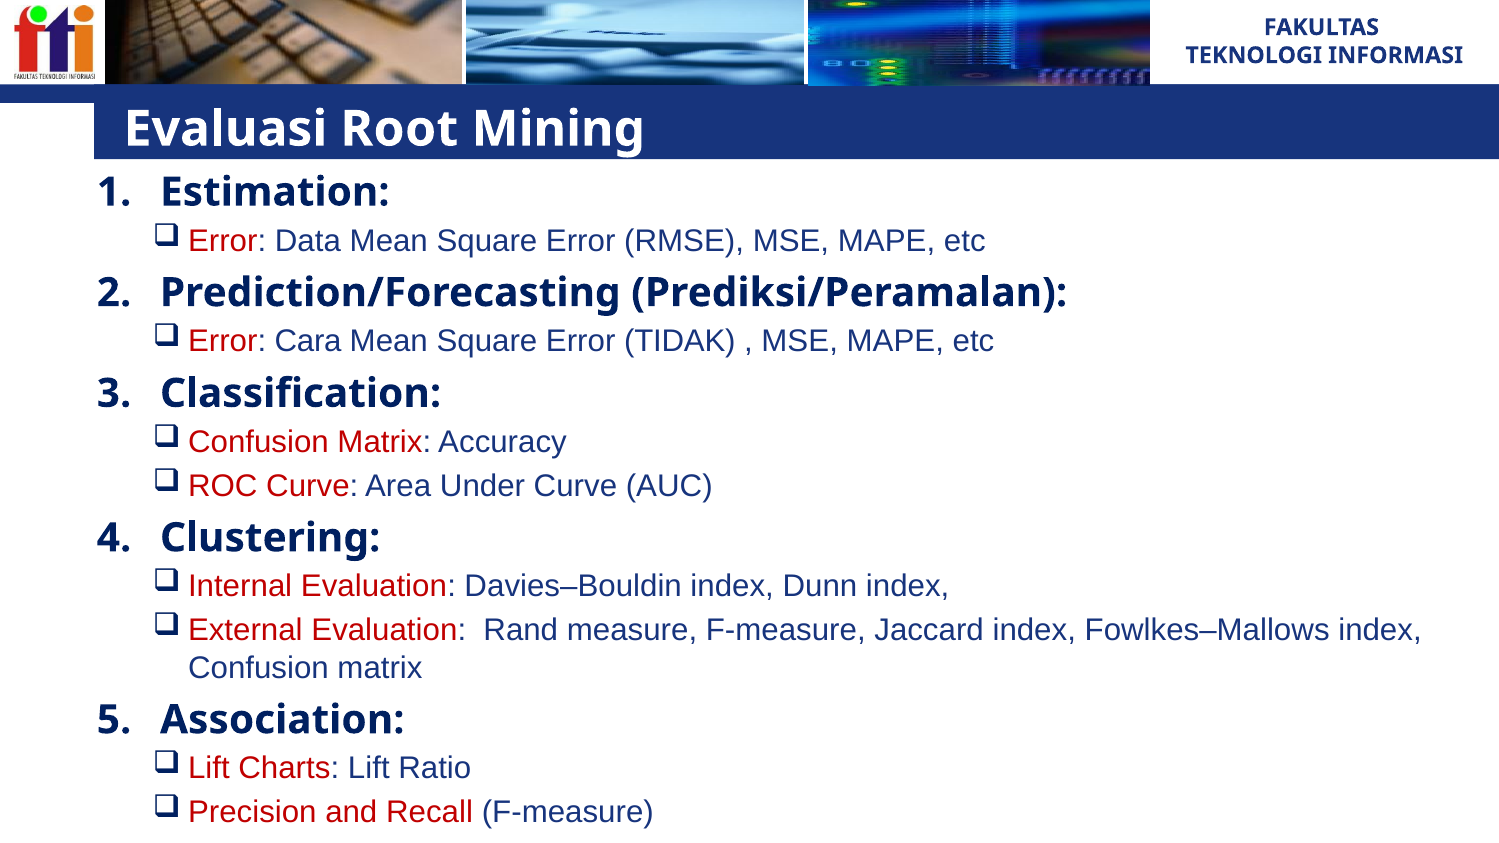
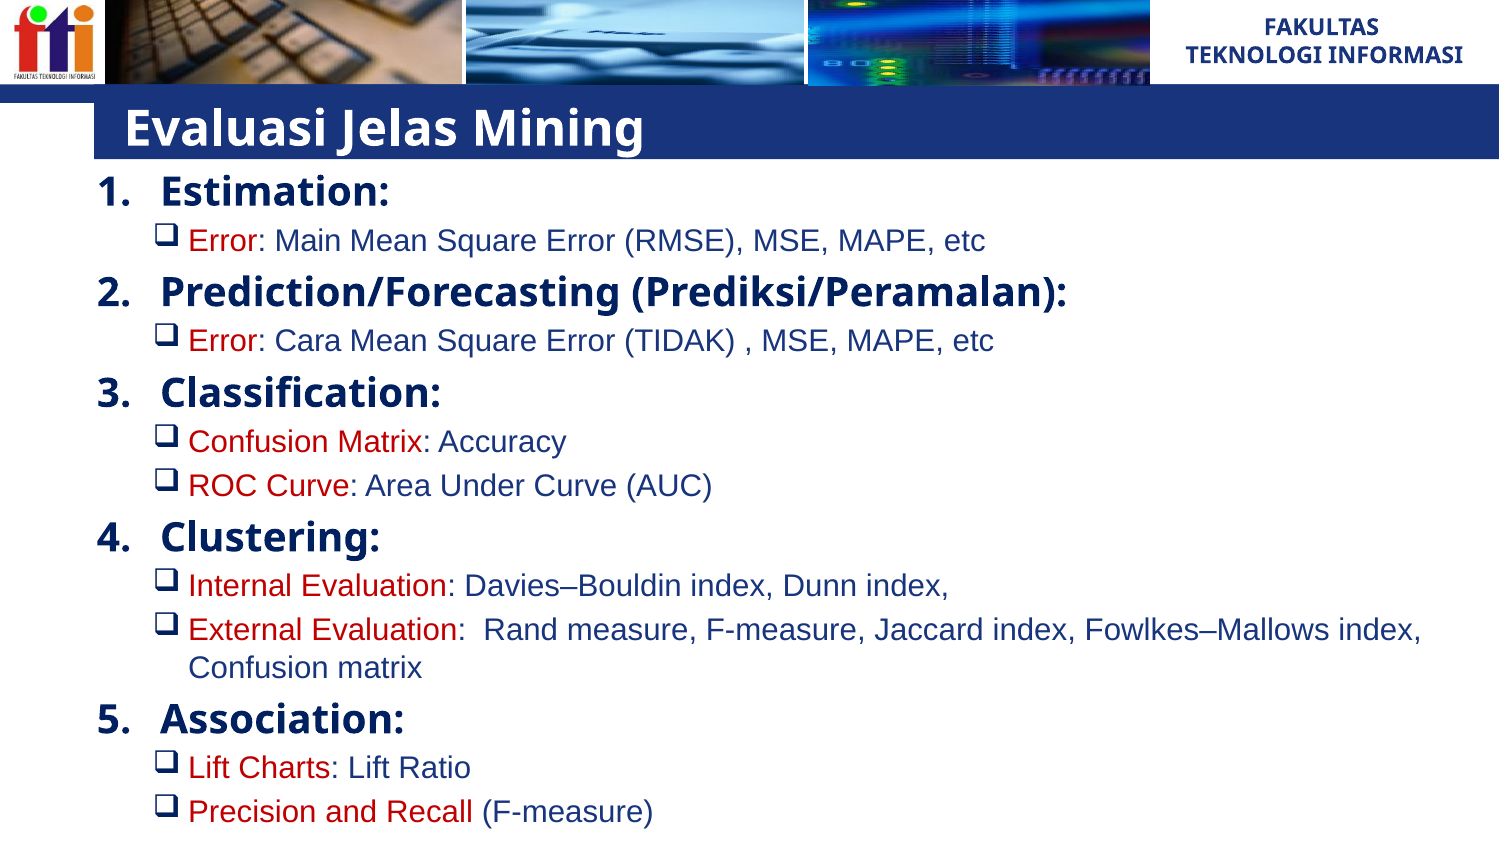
Root: Root -> Jelas
Data: Data -> Main
